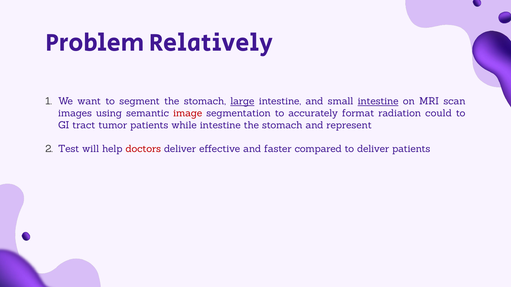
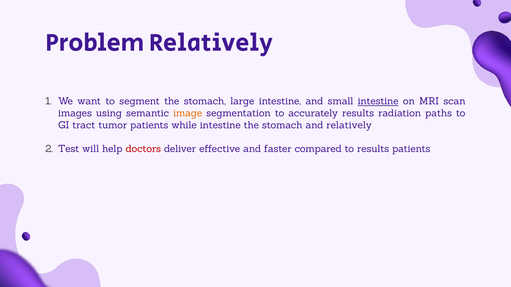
large underline: present -> none
image colour: red -> orange
accurately format: format -> results
could: could -> paths
and represent: represent -> relatively
to deliver: deliver -> results
